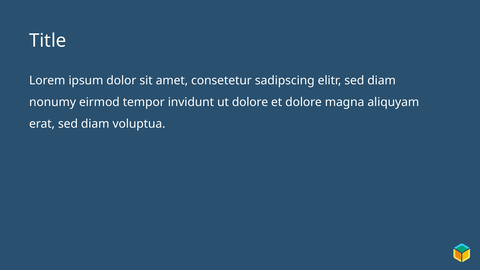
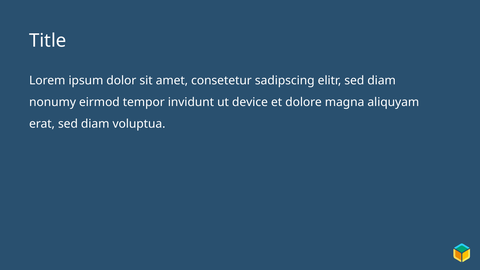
ut dolore: dolore -> device
